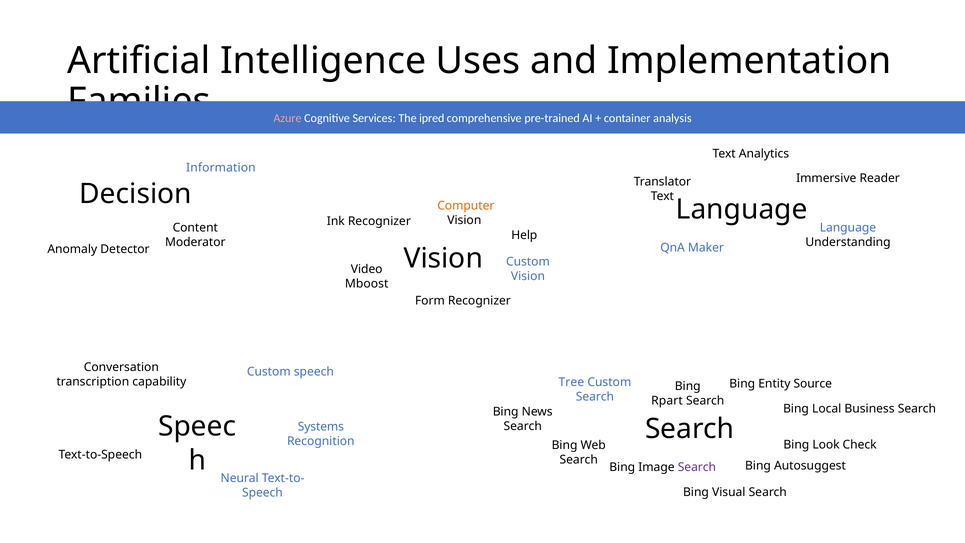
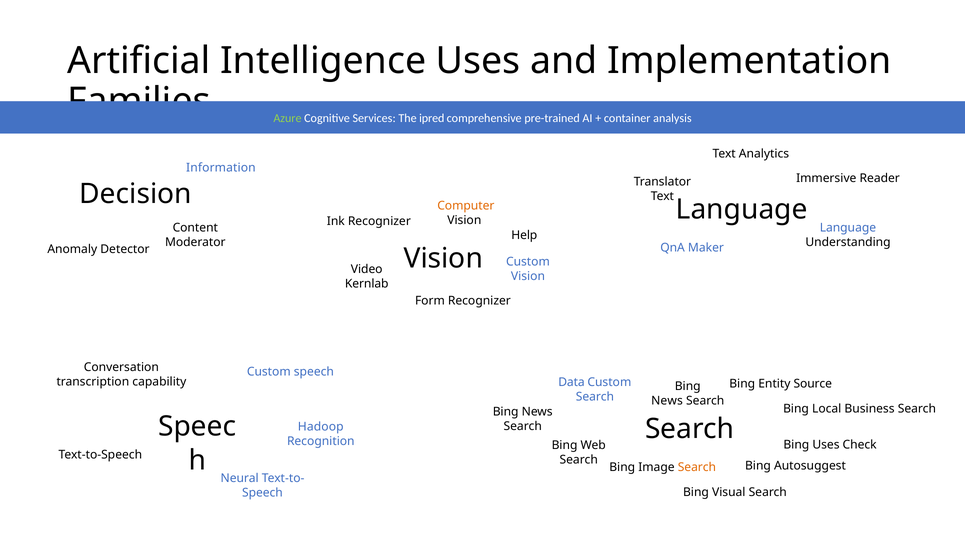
Azure colour: pink -> light green
Mboost: Mboost -> Kernlab
Tree: Tree -> Data
Rpart at (667, 401): Rpart -> News
Systems: Systems -> Hadoop
Bing Look: Look -> Uses
Search at (697, 467) colour: purple -> orange
